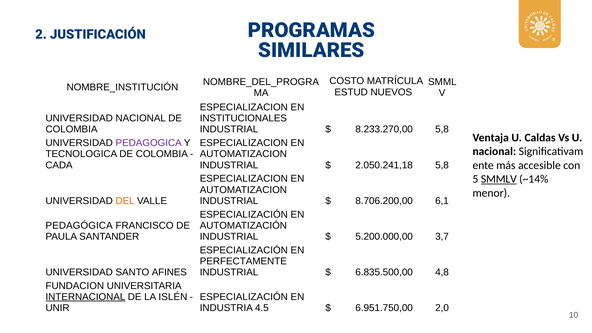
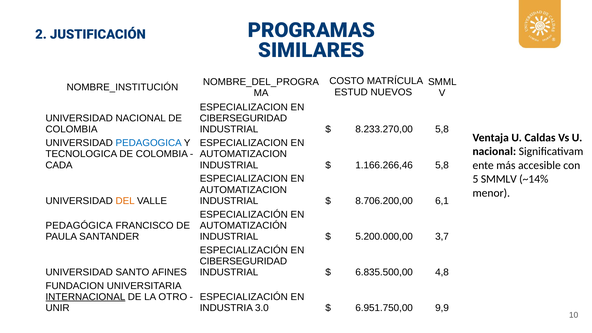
INSTITUCIONALES at (243, 118): INSTITUCIONALES -> CIBERSEGURIDAD
PEDAGOGICA colour: purple -> blue
2.050.241,18: 2.050.241,18 -> 1.166.266,46
SMMLV underline: present -> none
PERFECTAMENTE at (243, 261): PERFECTAMENTE -> CIBERSEGURIDAD
ISLÉN: ISLÉN -> OTRO
4.5: 4.5 -> 3.0
2,0: 2,0 -> 9,9
